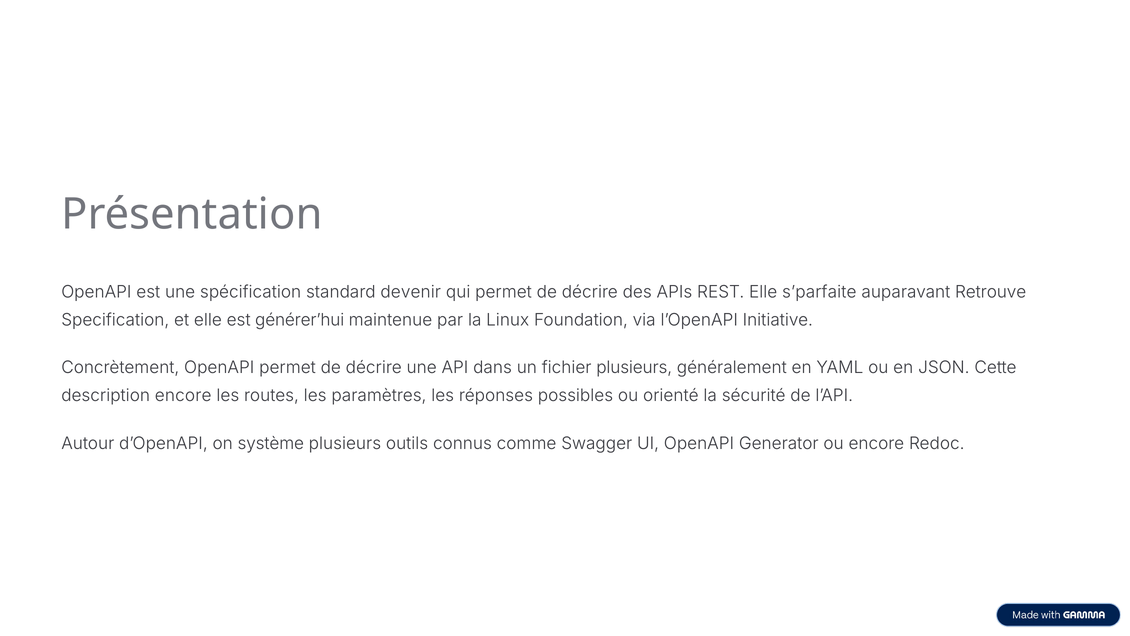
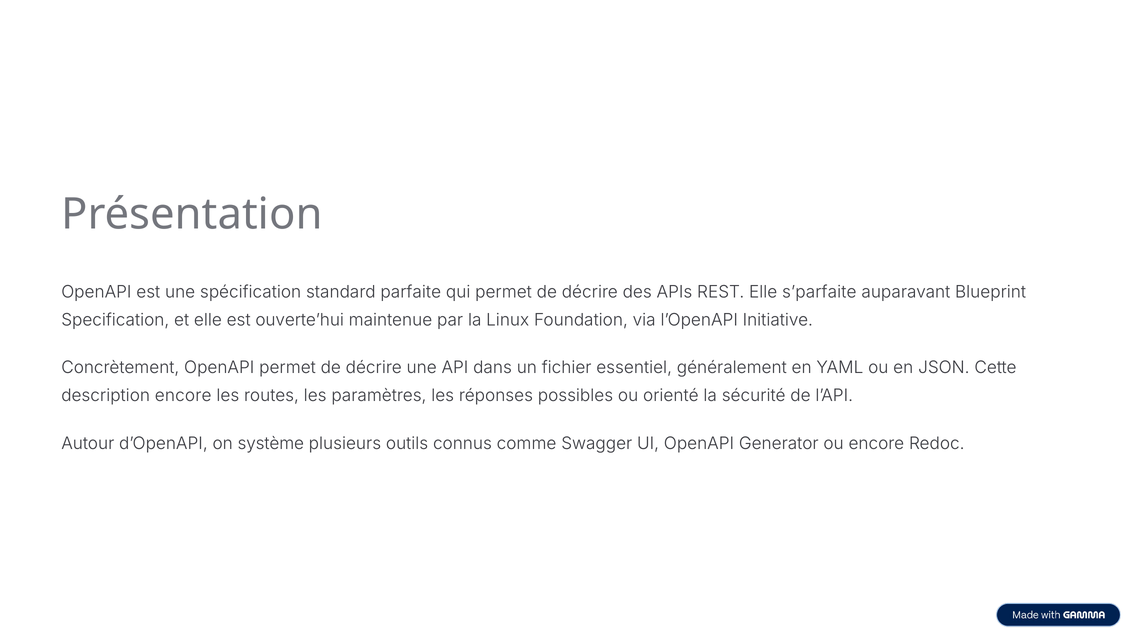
devenir: devenir -> parfaite
Retrouve: Retrouve -> Blueprint
générer’hui: générer’hui -> ouverte’hui
fichier plusieurs: plusieurs -> essentiel
